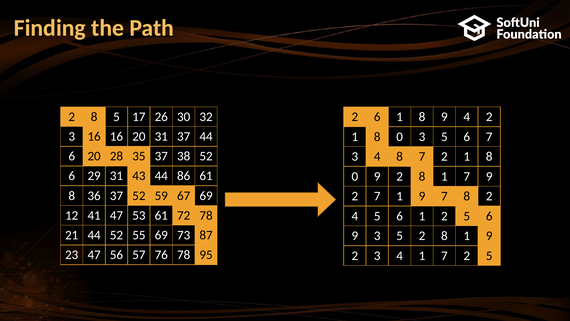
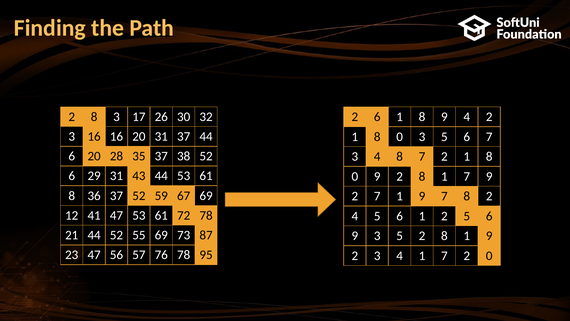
8 5: 5 -> 3
44 86: 86 -> 53
7 2 5: 5 -> 0
